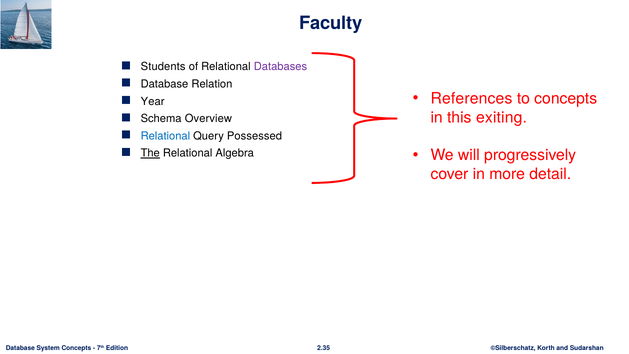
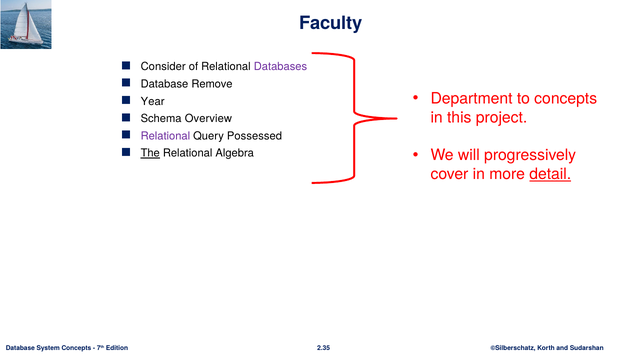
Students: Students -> Consider
Relation: Relation -> Remove
References: References -> Department
exiting: exiting -> project
Relational at (165, 136) colour: blue -> purple
detail underline: none -> present
